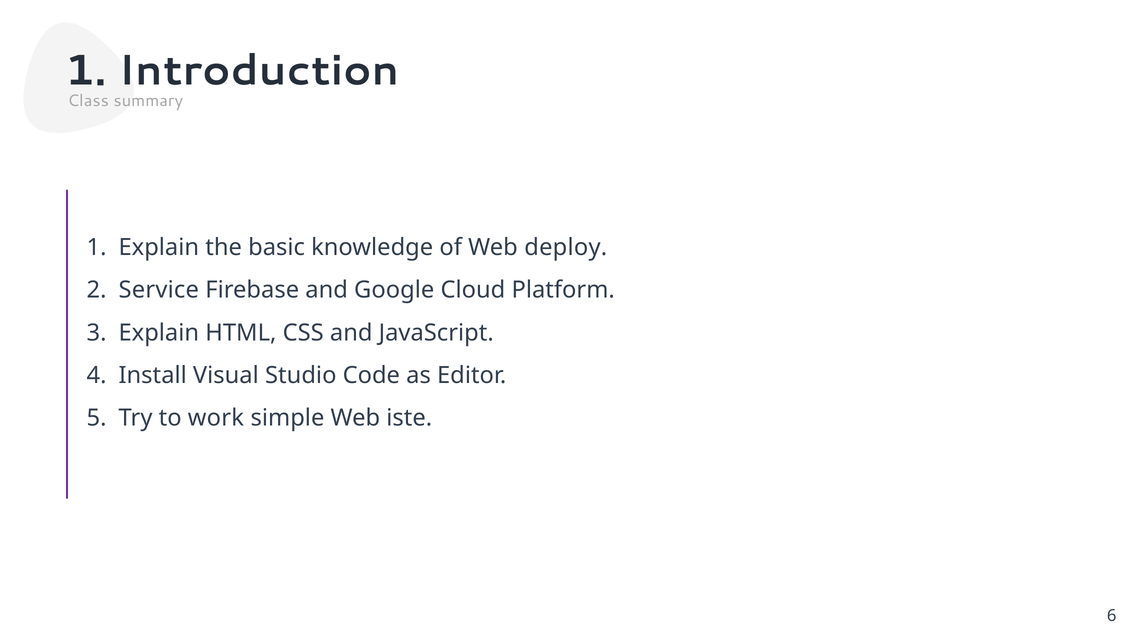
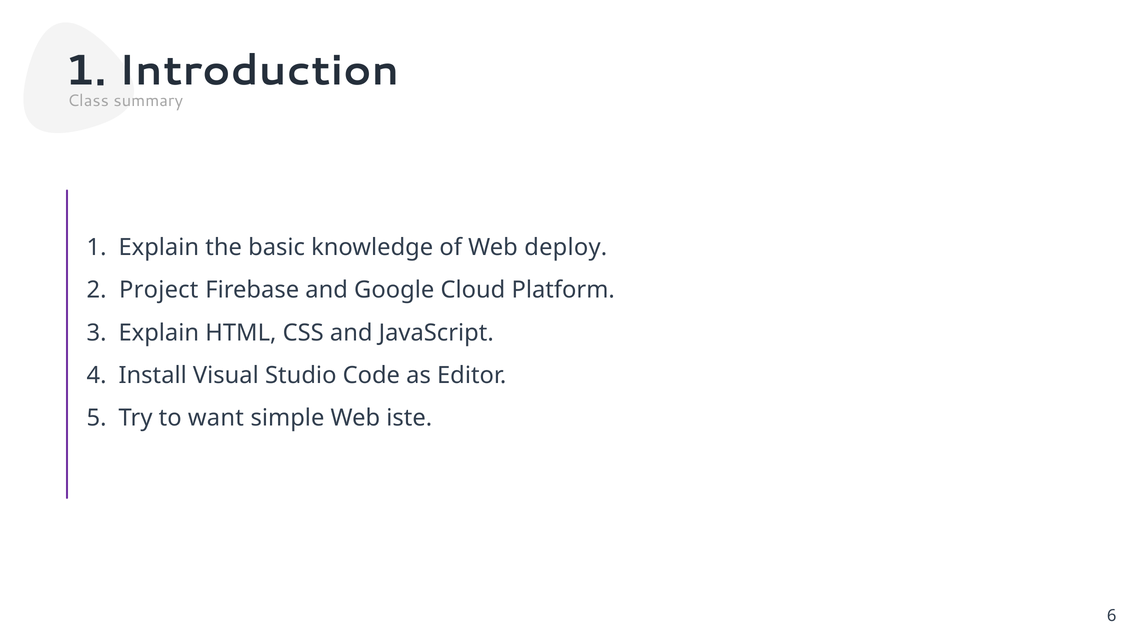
Service: Service -> Project
work: work -> want
